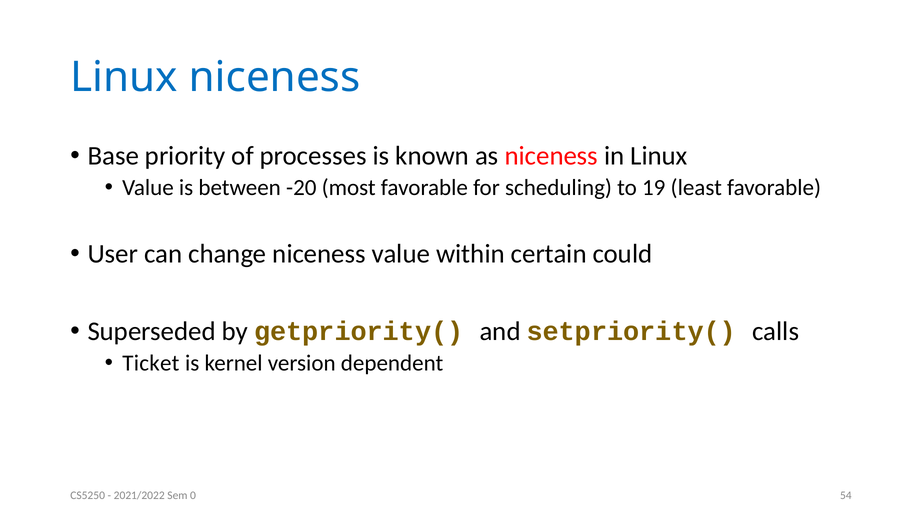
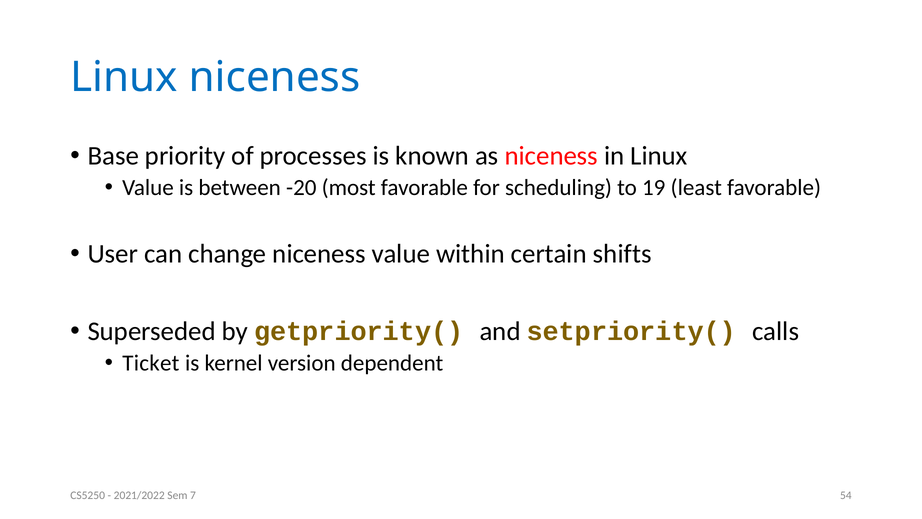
could: could -> shifts
0: 0 -> 7
